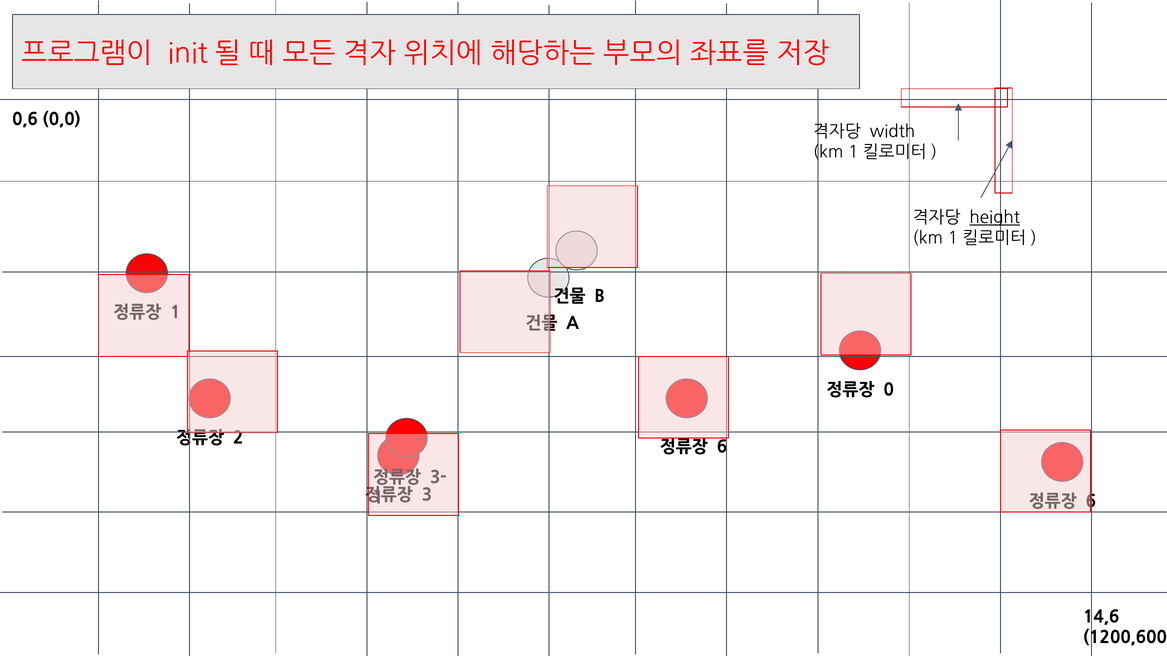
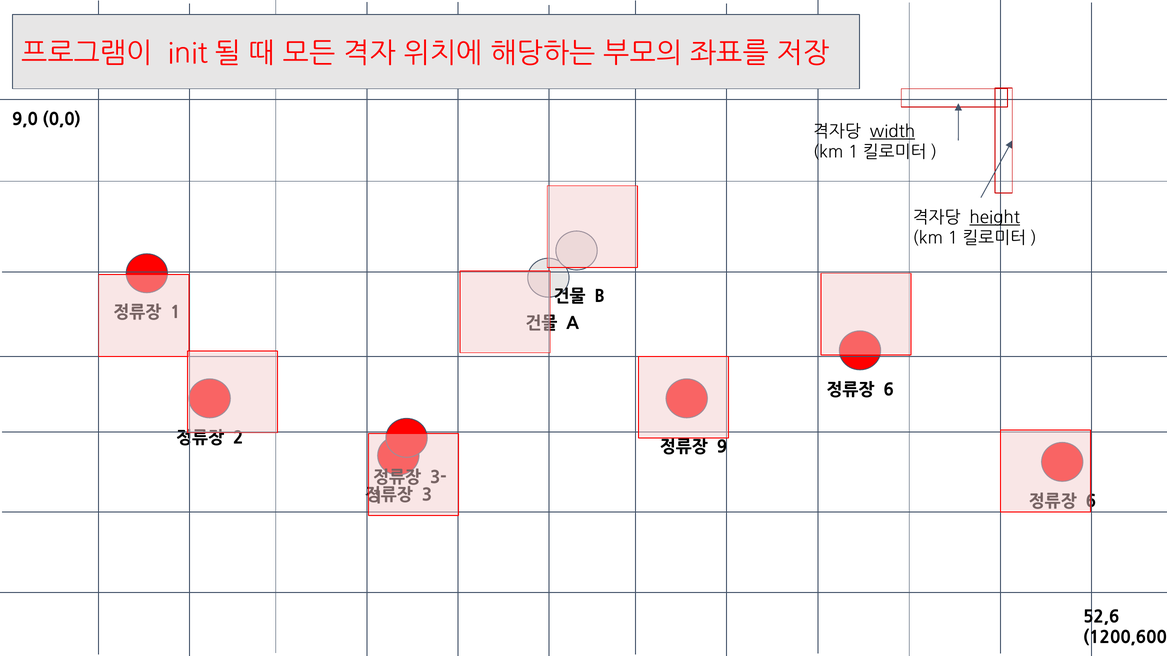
0,6: 0,6 -> 9,0
width underline: none -> present
0 at (889, 390): 0 -> 6
6 at (722, 447): 6 -> 9
14,6: 14,6 -> 52,6
